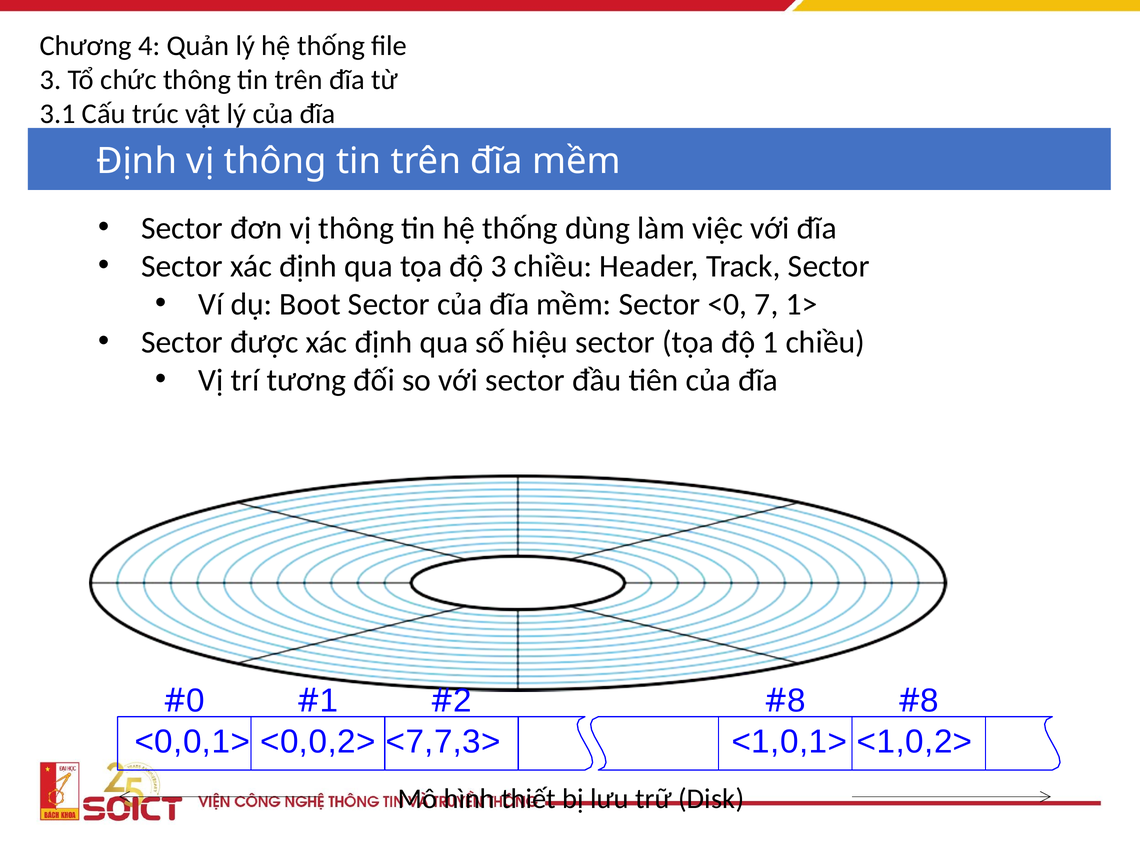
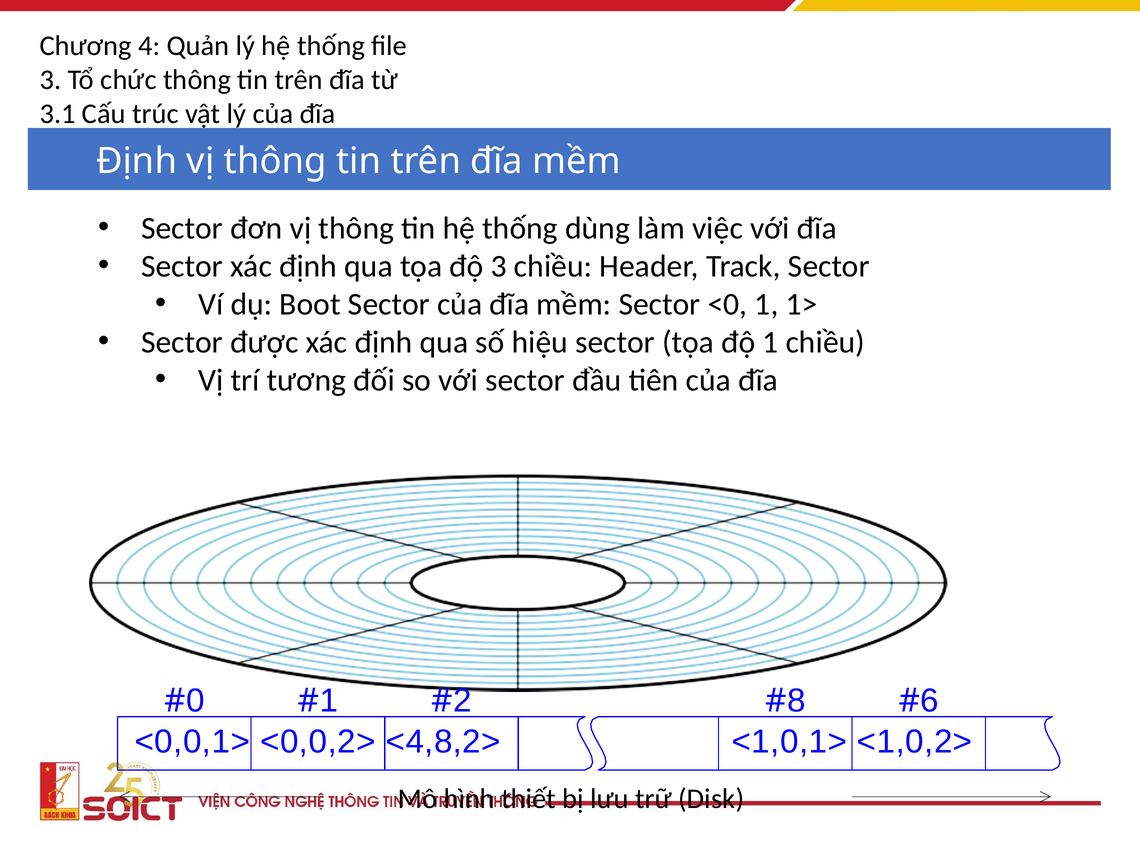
<0 7: 7 -> 1
8 at (930, 701): 8 -> 6
<7,7,3>: <7,7,3> -> <4,8,2>
